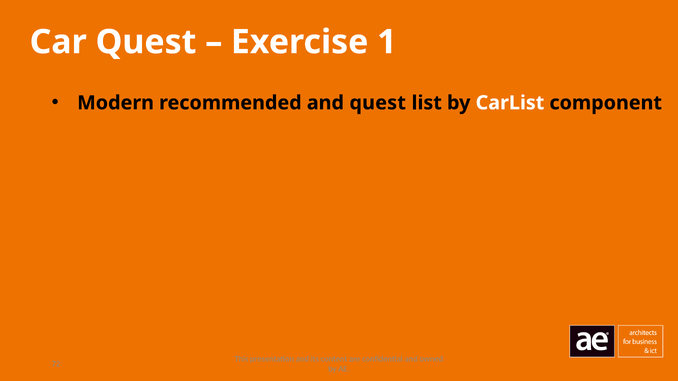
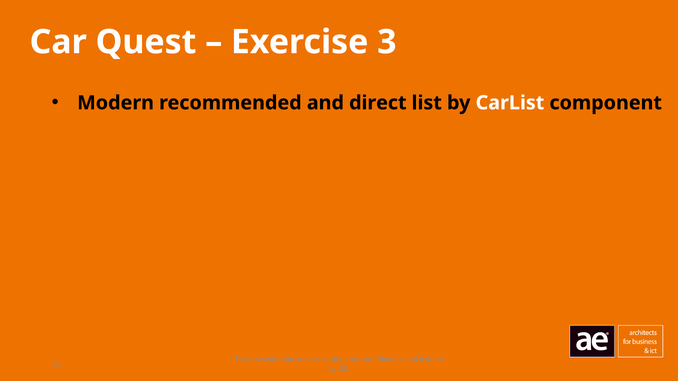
1: 1 -> 3
and quest: quest -> direct
